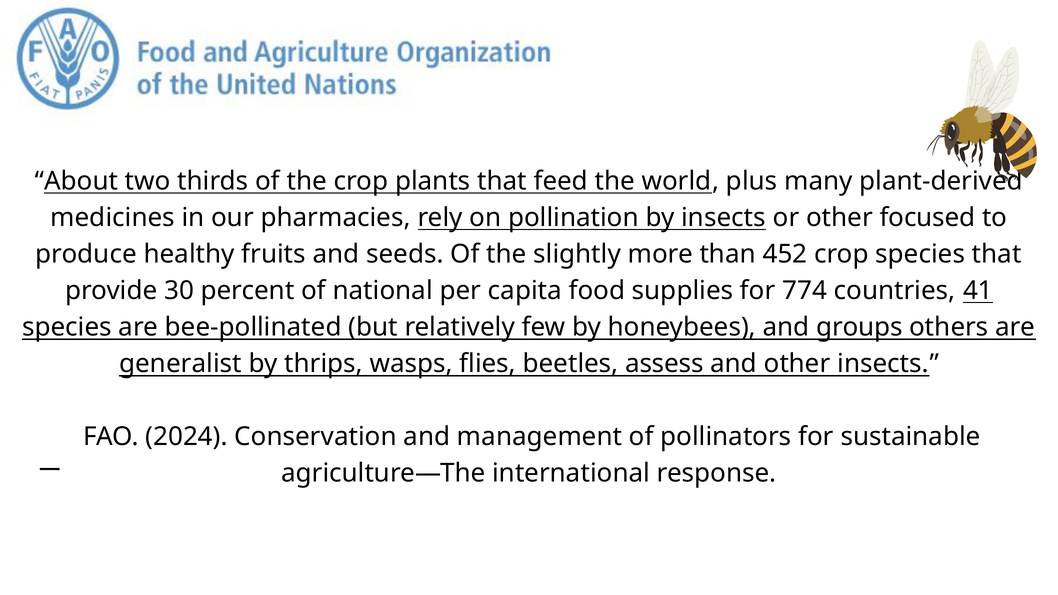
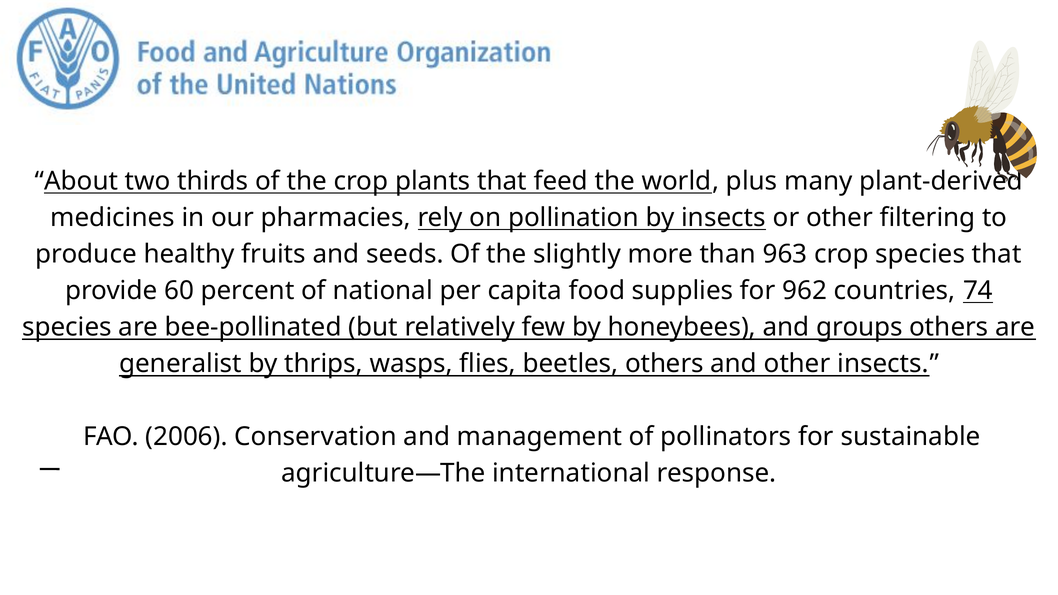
focused: focused -> filtering
452: 452 -> 963
30: 30 -> 60
774: 774 -> 962
41: 41 -> 74
beetles assess: assess -> others
2024: 2024 -> 2006
